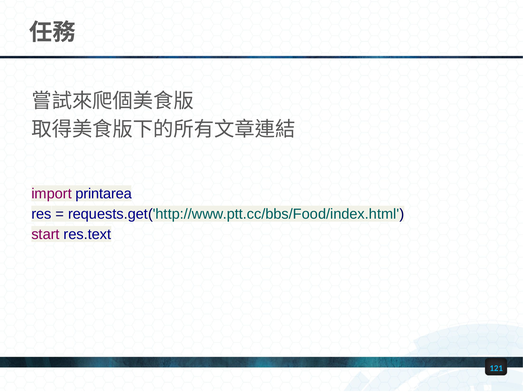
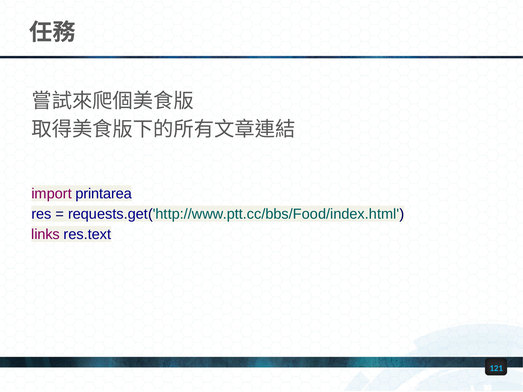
start: start -> links
